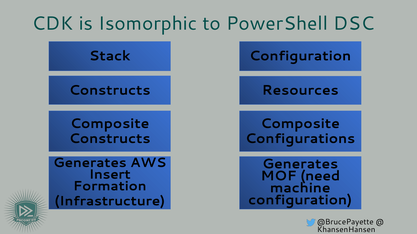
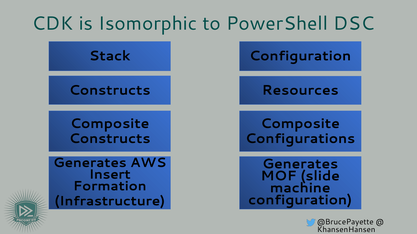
need: need -> slide
